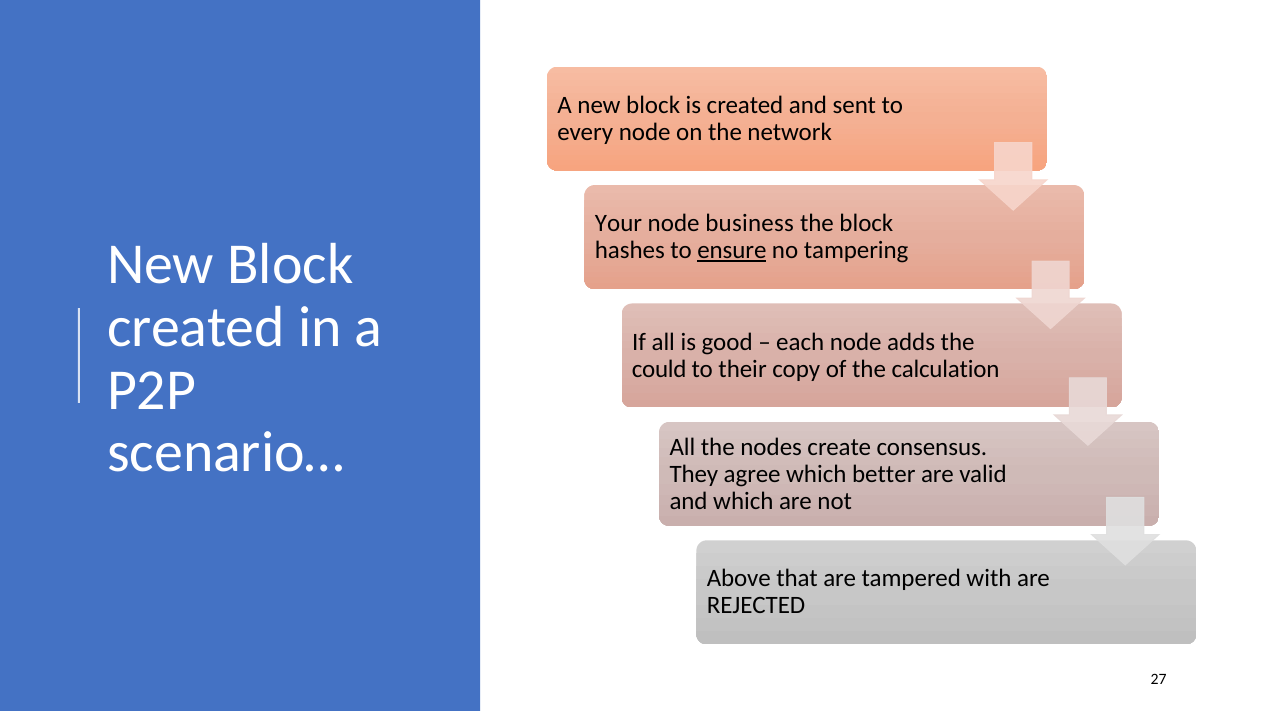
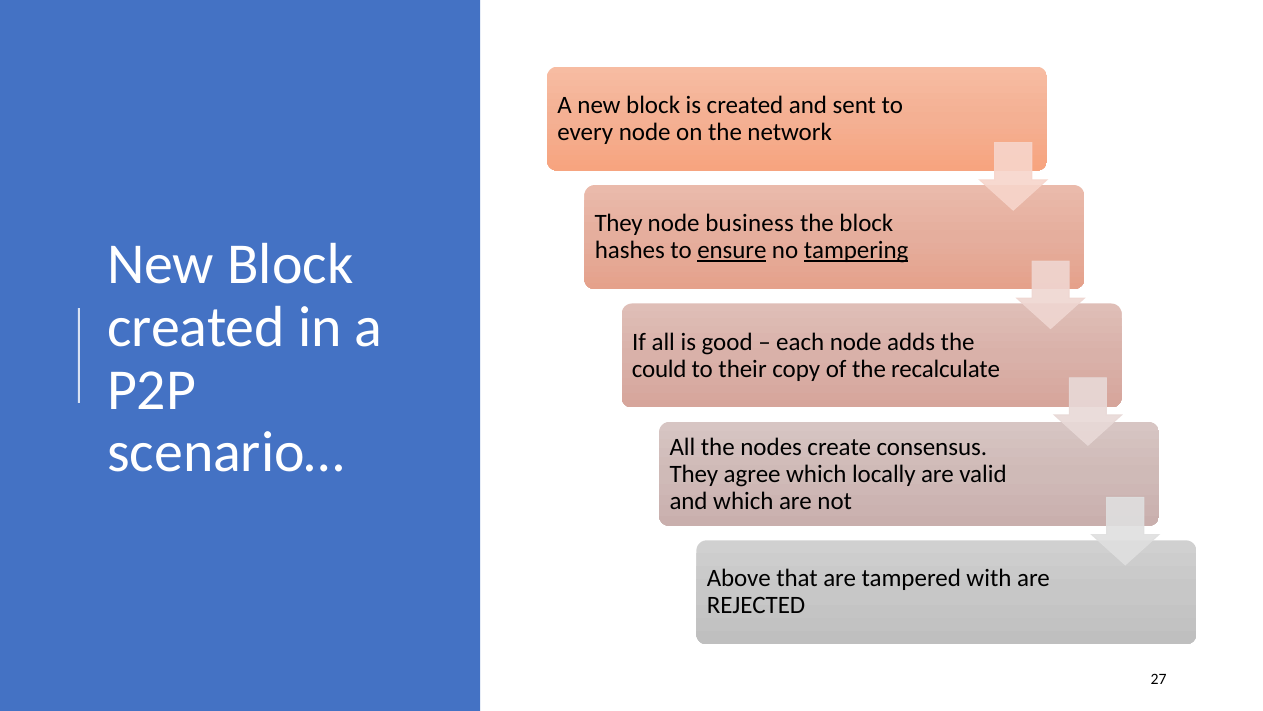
Your at (618, 223): Your -> They
tampering underline: none -> present
calculation: calculation -> recalculate
better: better -> locally
